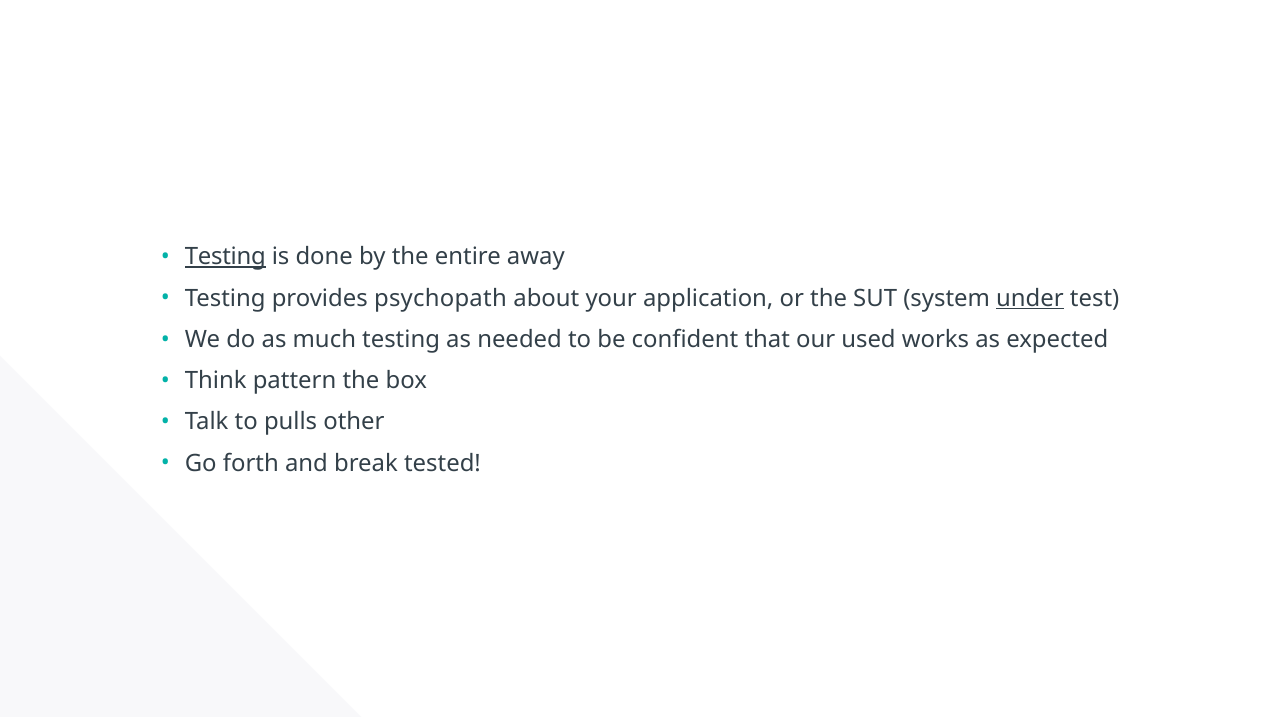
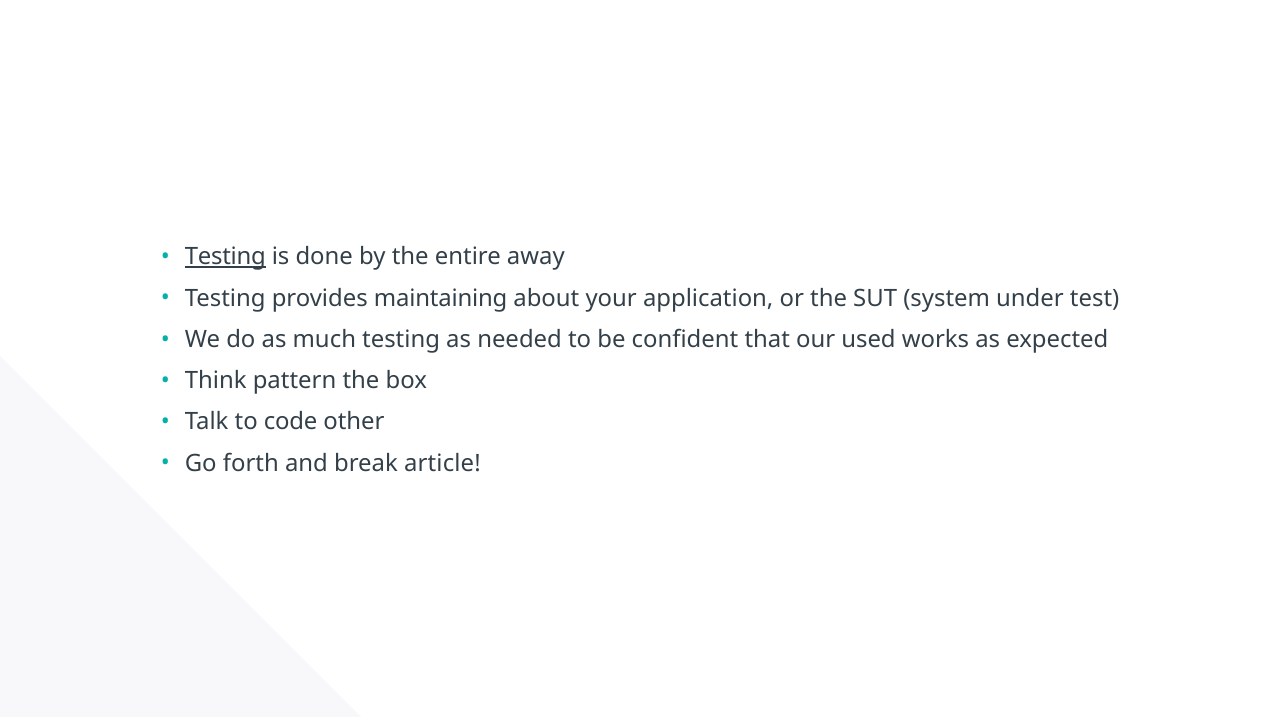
psychopath: psychopath -> maintaining
under underline: present -> none
pulls: pulls -> code
tested: tested -> article
